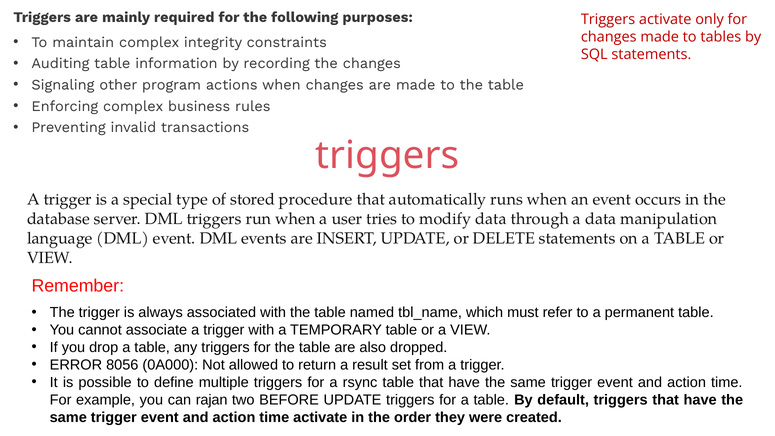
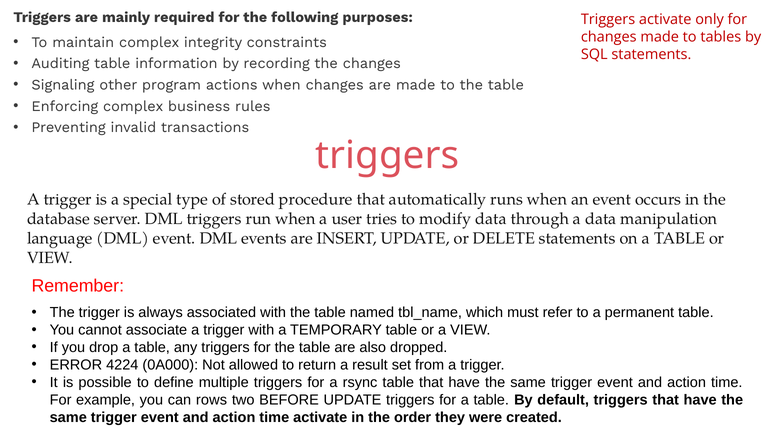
8056: 8056 -> 4224
rajan: rajan -> rows
